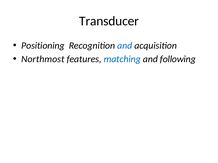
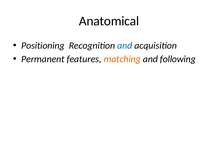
Transducer: Transducer -> Anatomical
Northmost: Northmost -> Permanent
matching colour: blue -> orange
